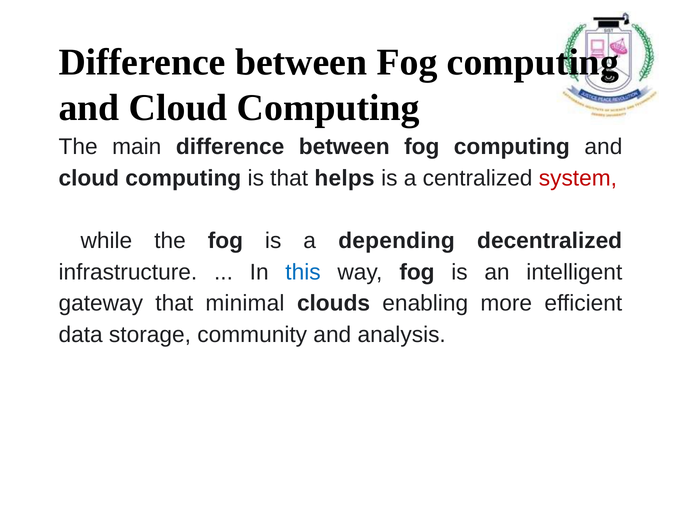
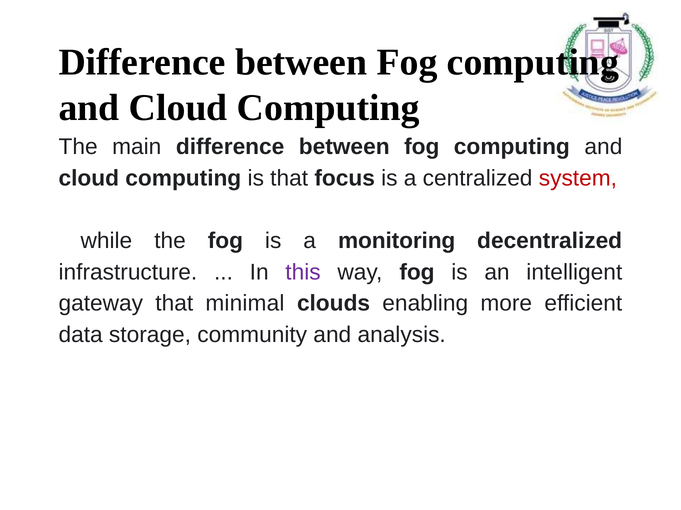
helps: helps -> focus
depending: depending -> monitoring
this colour: blue -> purple
